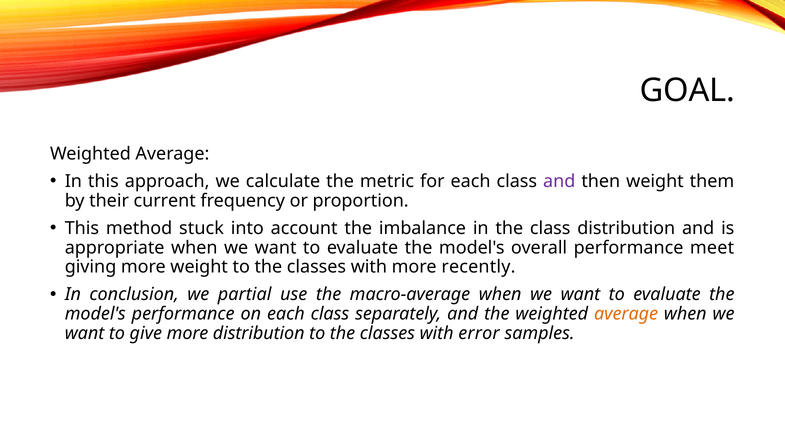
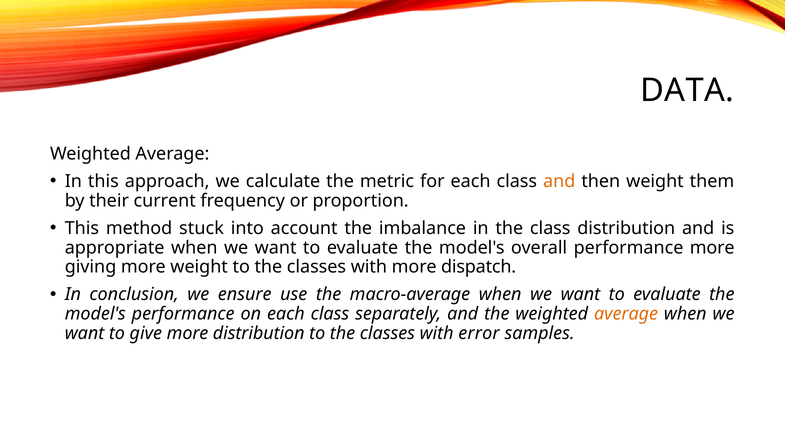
GOAL: GOAL -> DATA
and at (559, 181) colour: purple -> orange
performance meet: meet -> more
recently: recently -> dispatch
partial: partial -> ensure
